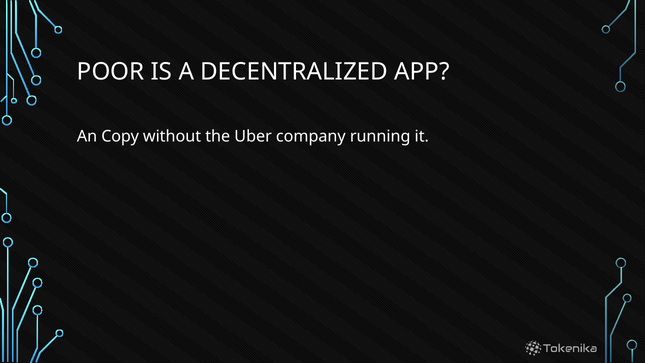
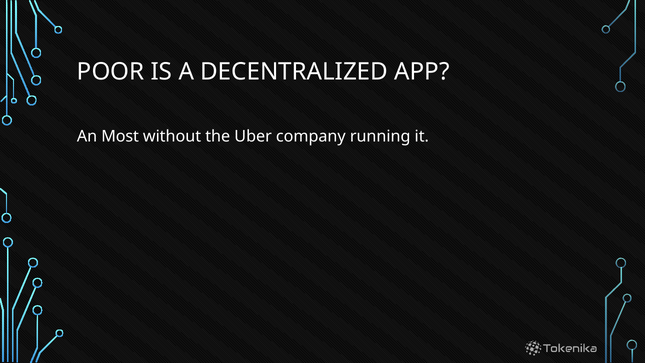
Copy: Copy -> Most
